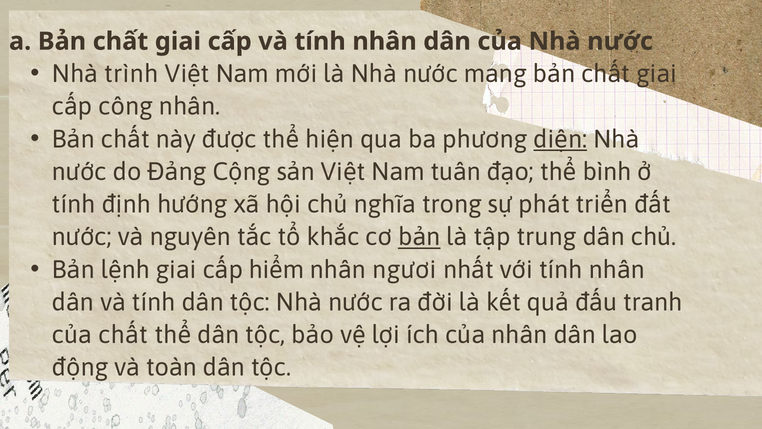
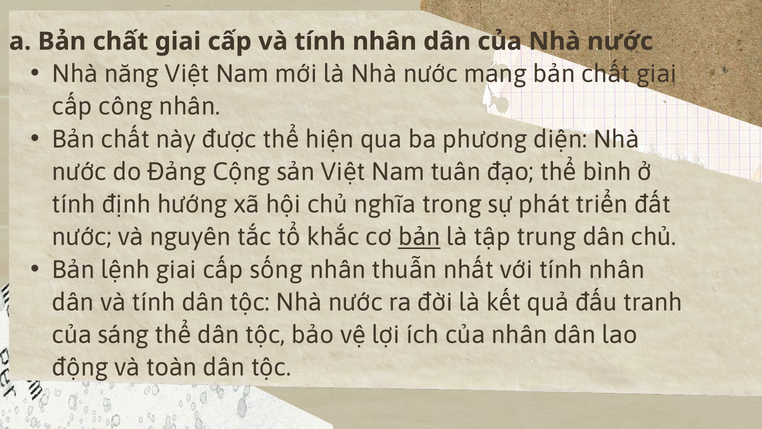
trình: trình -> năng
diện underline: present -> none
hiểm: hiểm -> sống
ngươi: ngươi -> thuẫn
của chất: chất -> sáng
